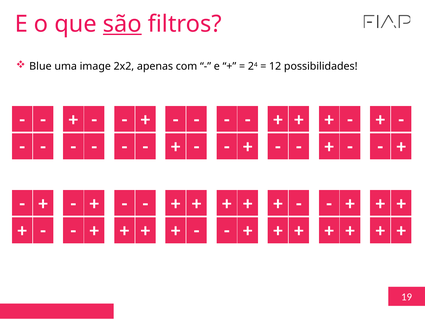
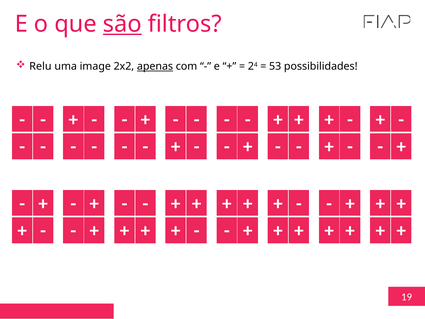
Blue: Blue -> Relu
apenas underline: none -> present
12: 12 -> 53
